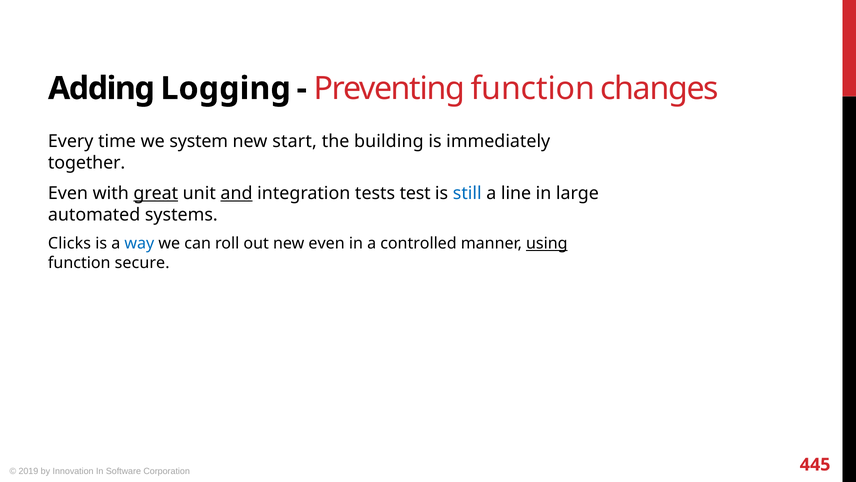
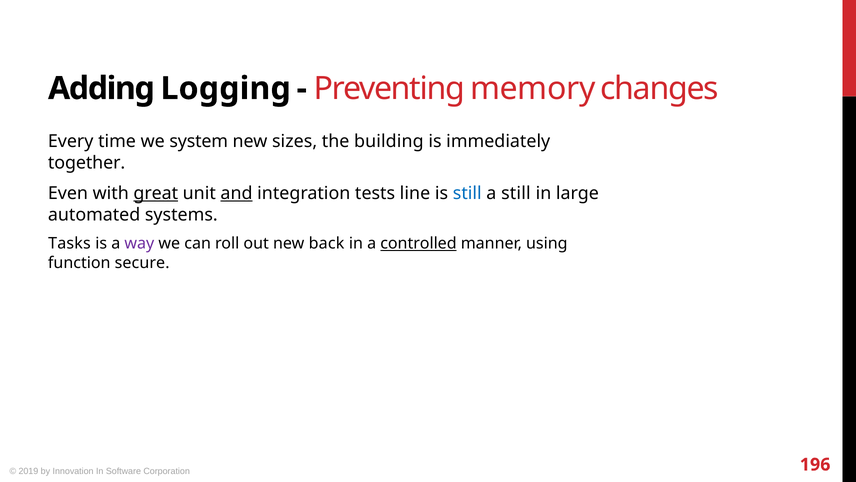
Preventing function: function -> memory
start: start -> sizes
test: test -> line
a line: line -> still
Clicks: Clicks -> Tasks
way colour: blue -> purple
new even: even -> back
controlled underline: none -> present
using underline: present -> none
445: 445 -> 196
